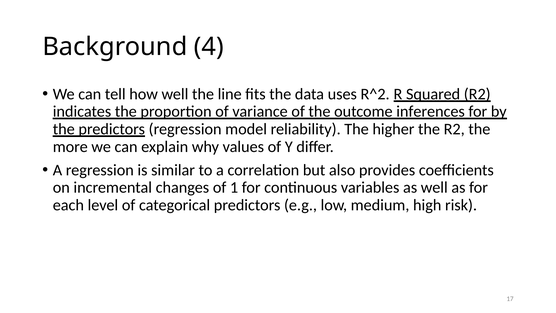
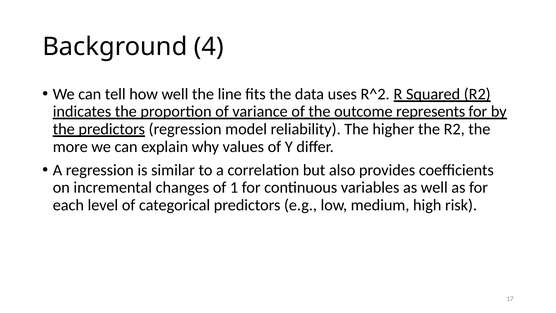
inferences: inferences -> represents
